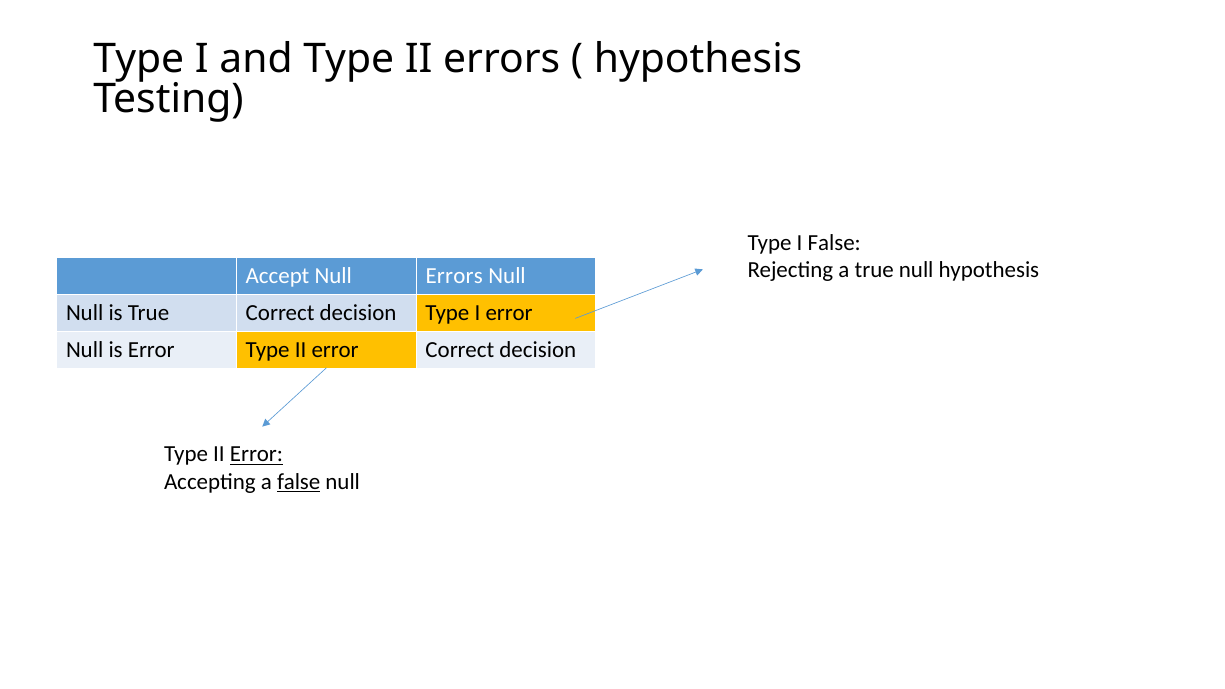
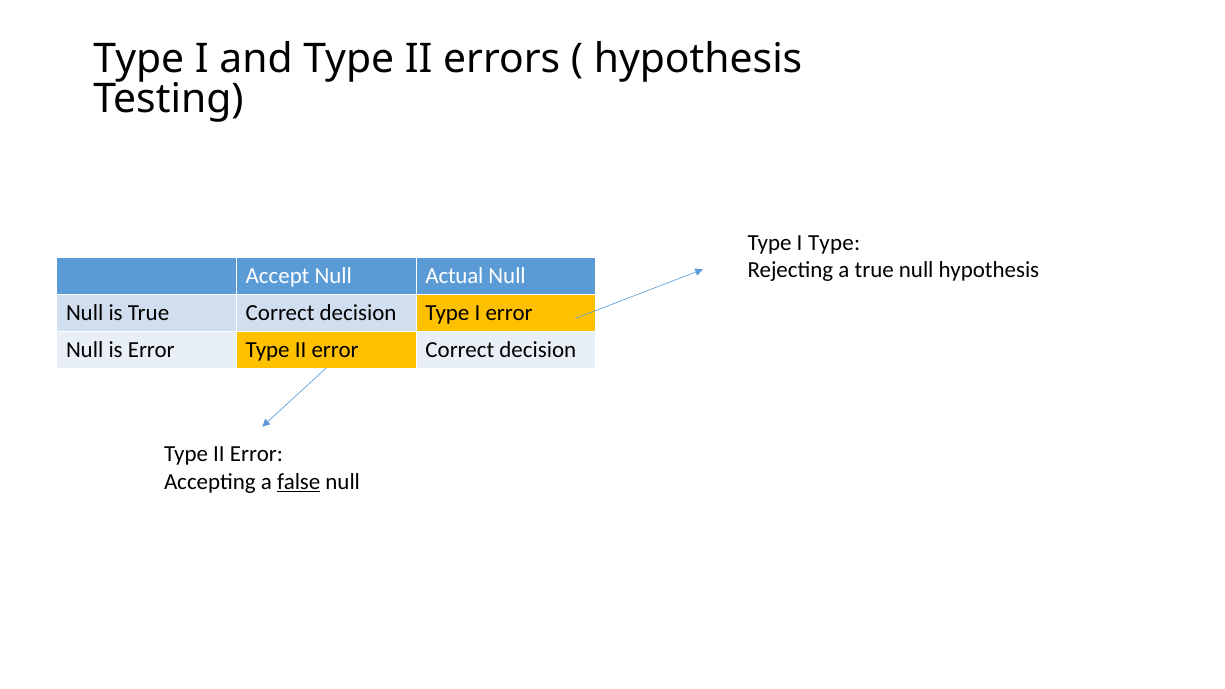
I False: False -> Type
Null Errors: Errors -> Actual
Error at (257, 454) underline: present -> none
